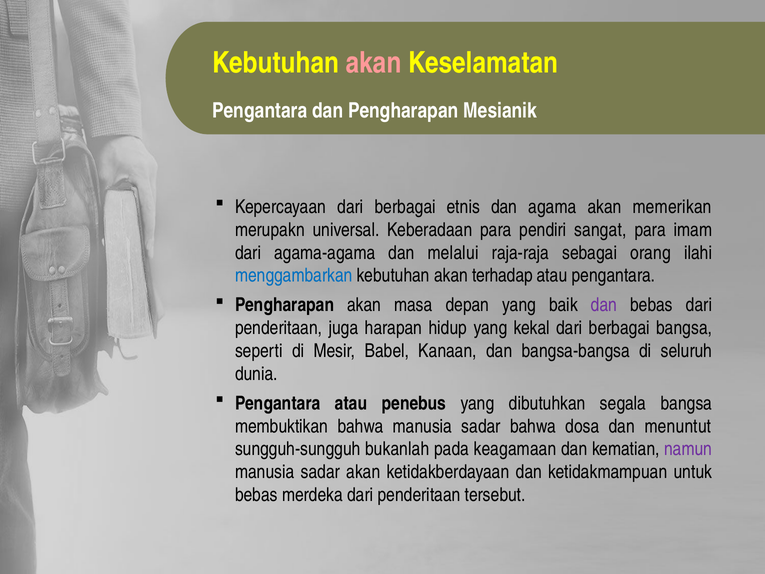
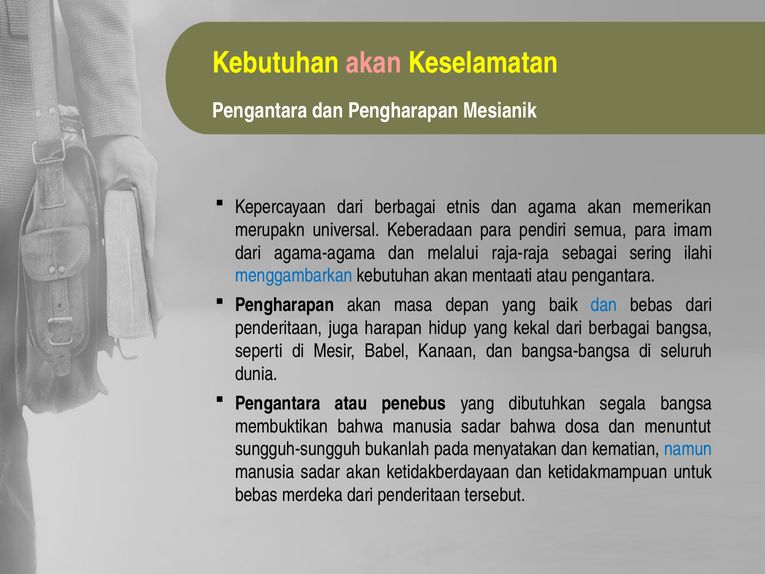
sangat: sangat -> semua
orang: orang -> sering
terhadap: terhadap -> mentaati
dan at (604, 305) colour: purple -> blue
keagamaan: keagamaan -> menyatakan
namun colour: purple -> blue
